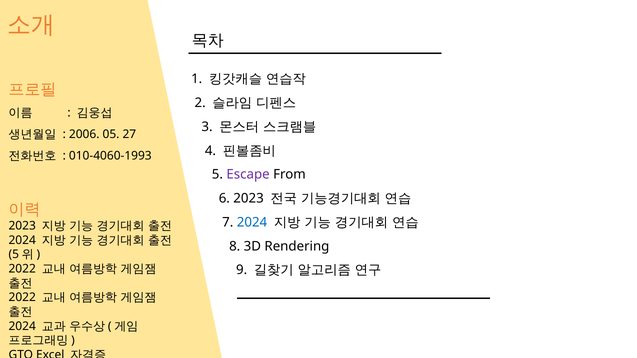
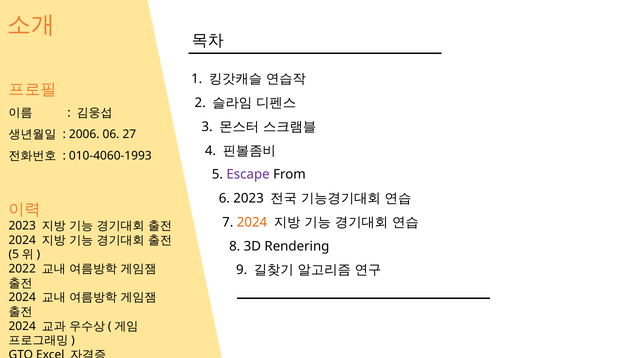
05: 05 -> 06
2024 at (252, 222) colour: blue -> orange
2022 at (22, 298): 2022 -> 2024
